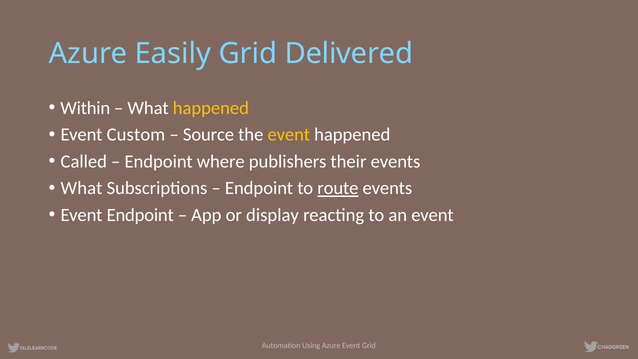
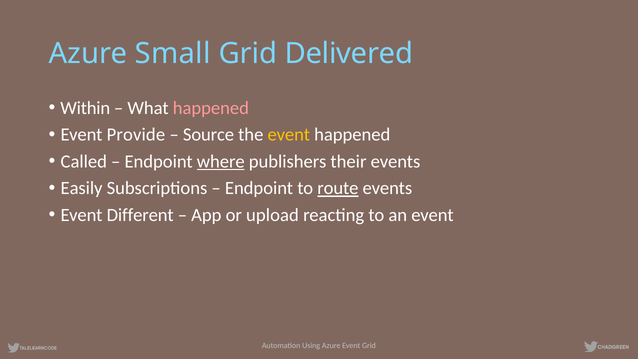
Easily: Easily -> Small
happened at (211, 108) colour: yellow -> pink
Custom: Custom -> Provide
where underline: none -> present
What at (81, 188): What -> Easily
Event Endpoint: Endpoint -> Different
display: display -> upload
